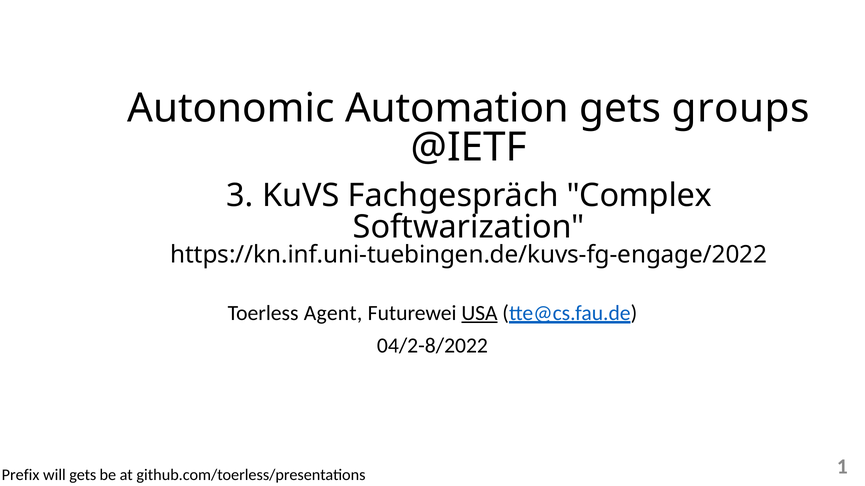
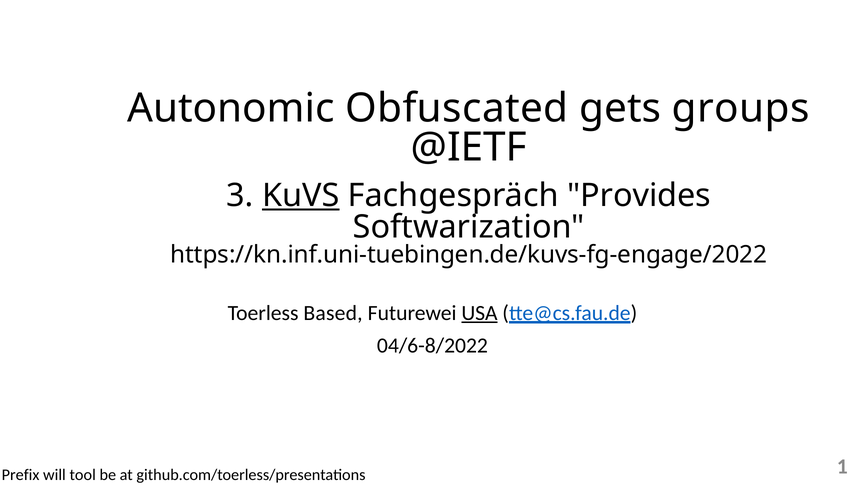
Automation: Automation -> Obfuscated
KuVS underline: none -> present
Complex: Complex -> Provides
Agent: Agent -> Based
04/2-8/2022: 04/2-8/2022 -> 04/6-8/2022
will gets: gets -> tool
